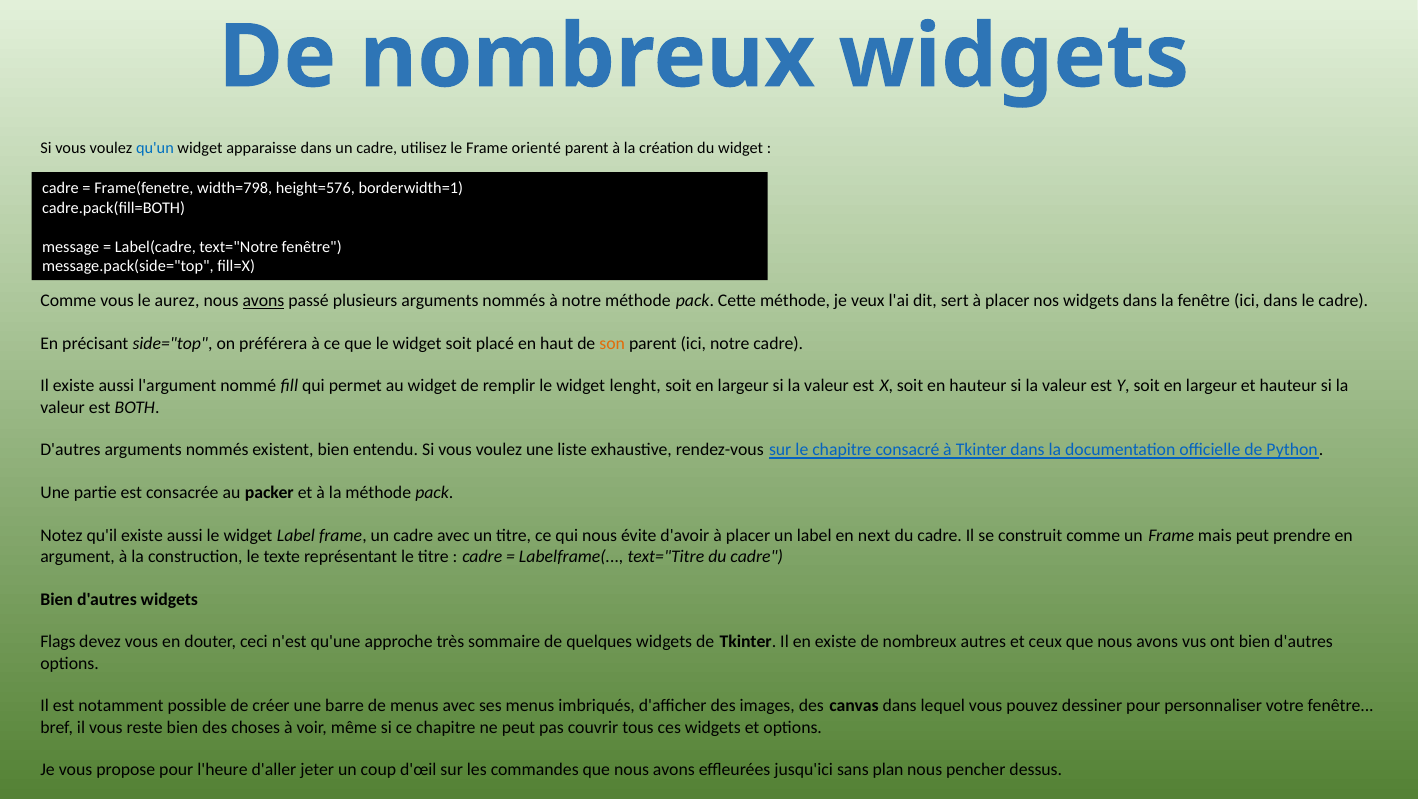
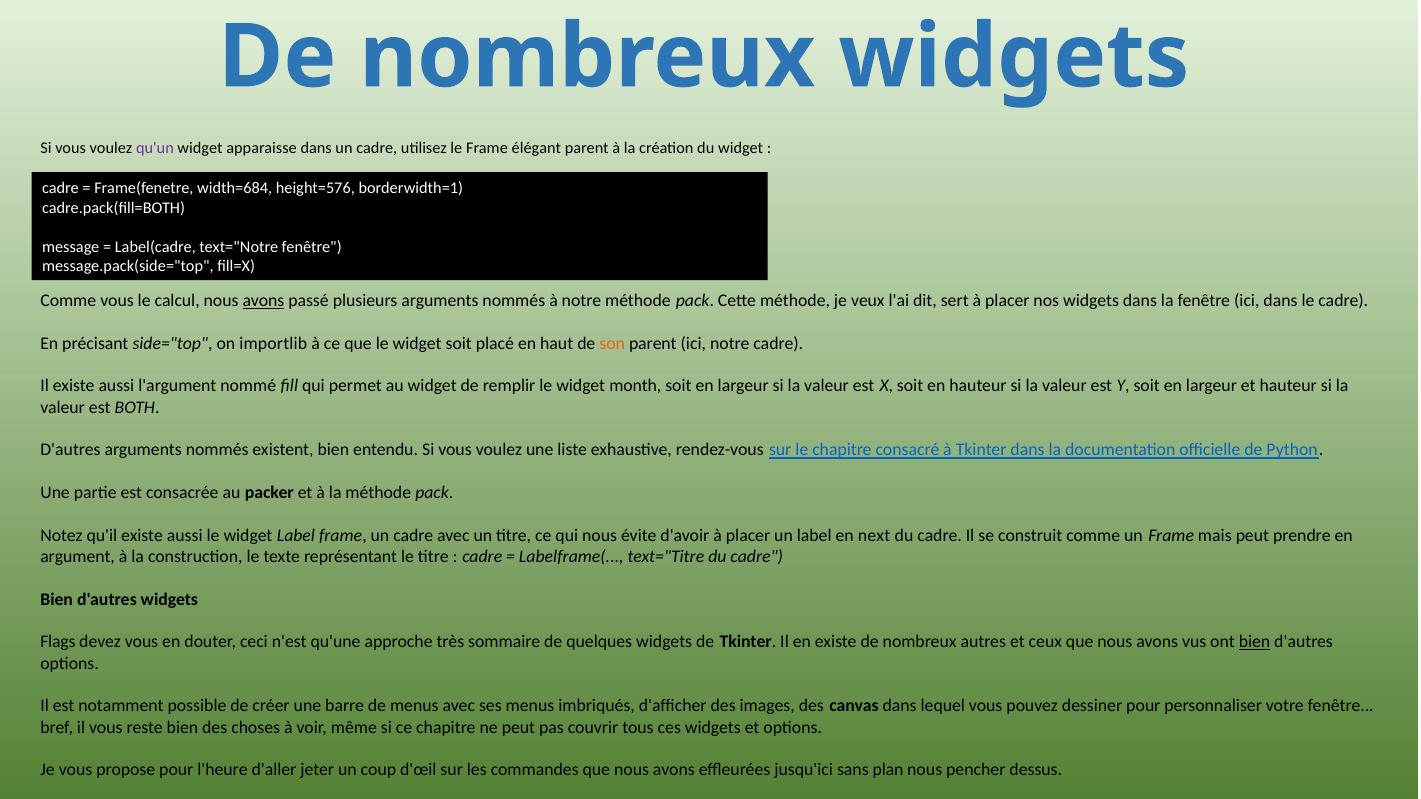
qu'un colour: blue -> purple
orienté: orienté -> élégant
width=798: width=798 -> width=684
aurez: aurez -> calcul
préférera: préférera -> importlib
lenght: lenght -> month
bien at (1255, 642) underline: none -> present
